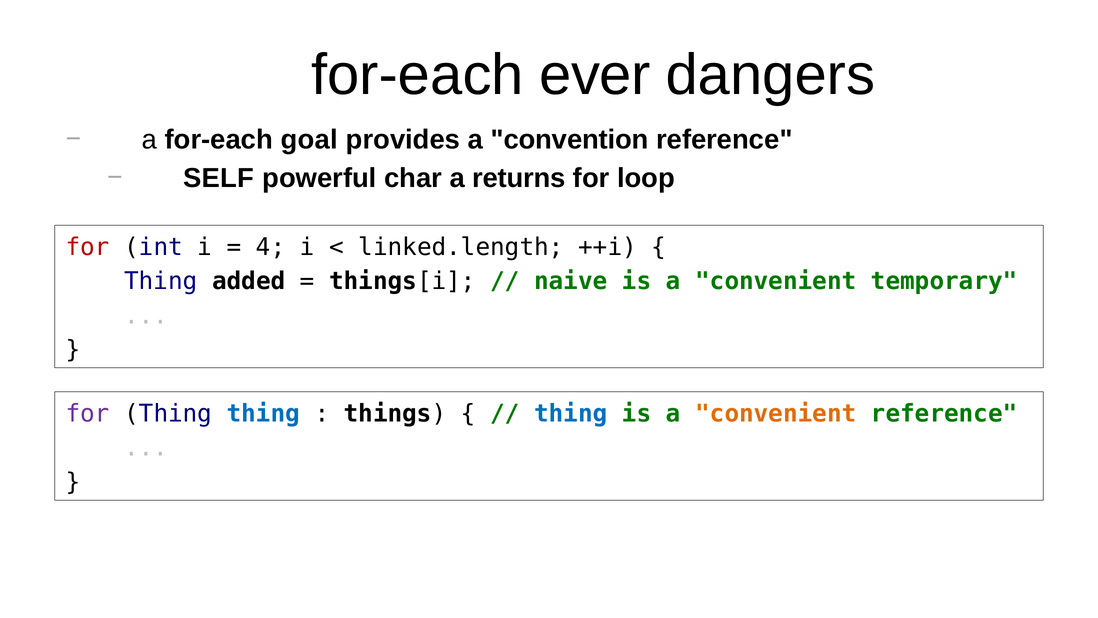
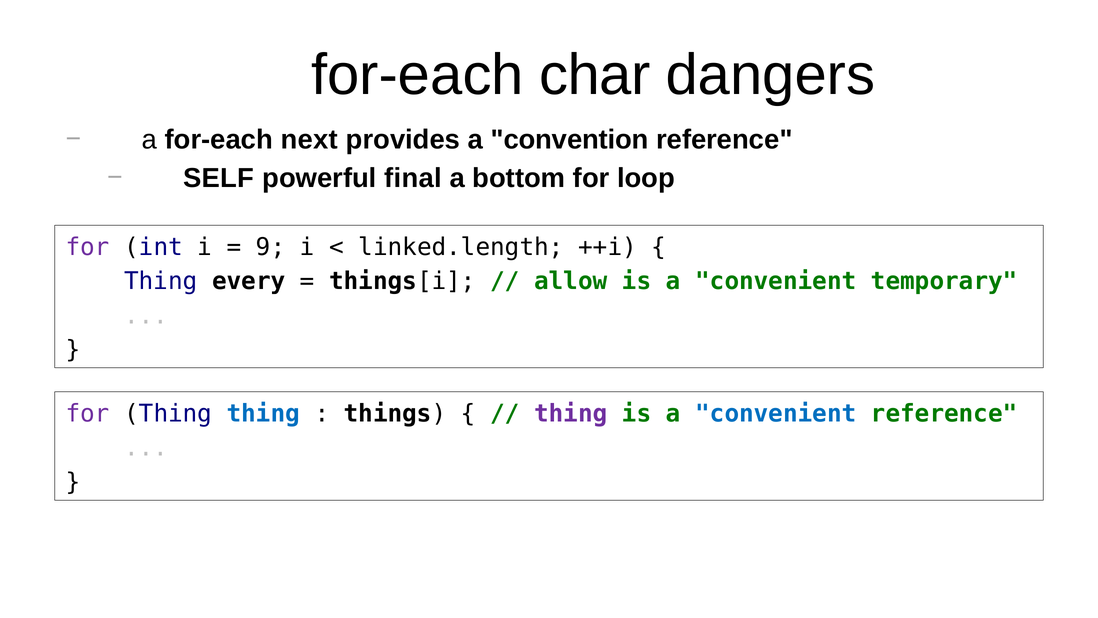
ever: ever -> char
goal: goal -> next
char: char -> final
returns: returns -> bottom
for at (88, 247) colour: red -> purple
4: 4 -> 9
added: added -> every
naive: naive -> allow
thing at (571, 413) colour: blue -> purple
convenient at (776, 413) colour: orange -> blue
